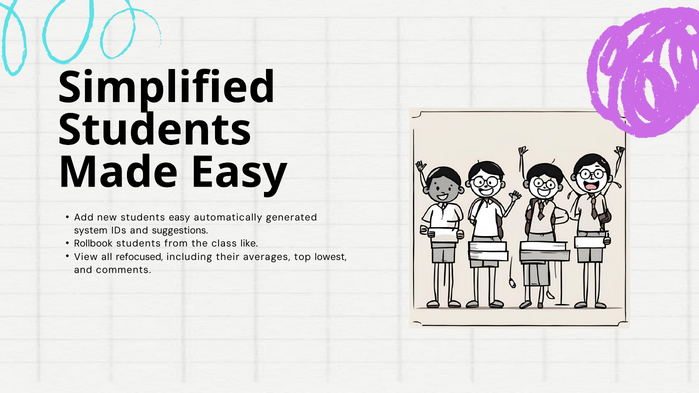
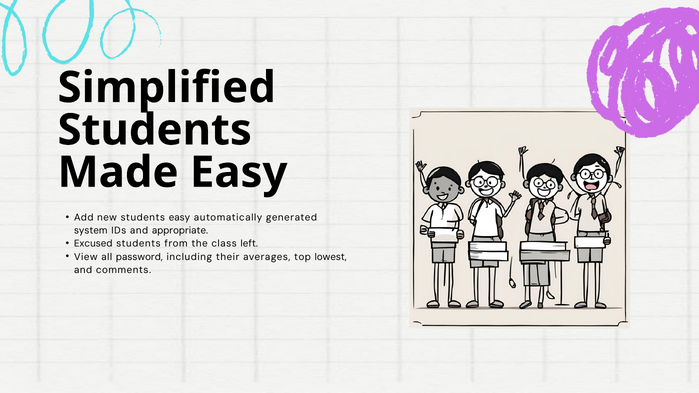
suggestions: suggestions -> appropriate
Rollbook: Rollbook -> Excused
like: like -> left
refocused: refocused -> password
